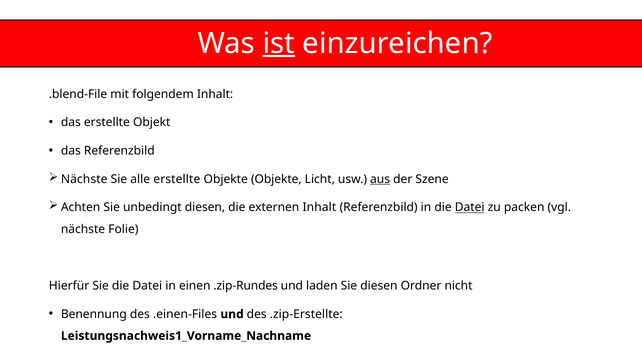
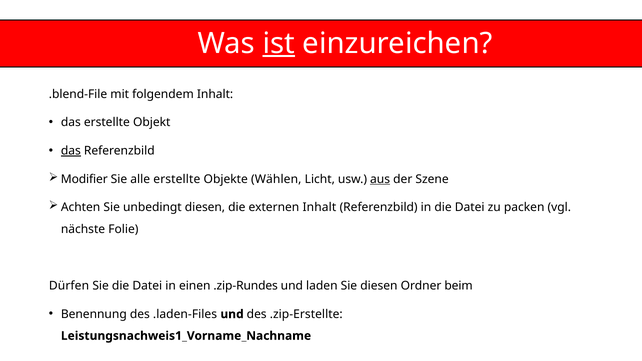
das at (71, 151) underline: none -> present
Nächste at (84, 179): Nächste -> Modifier
Objekte Objekte: Objekte -> Wählen
Datei at (470, 208) underline: present -> none
Hierfür: Hierfür -> Dürfen
nicht: nicht -> beim
.einen-Files: .einen-Files -> .laden-Files
